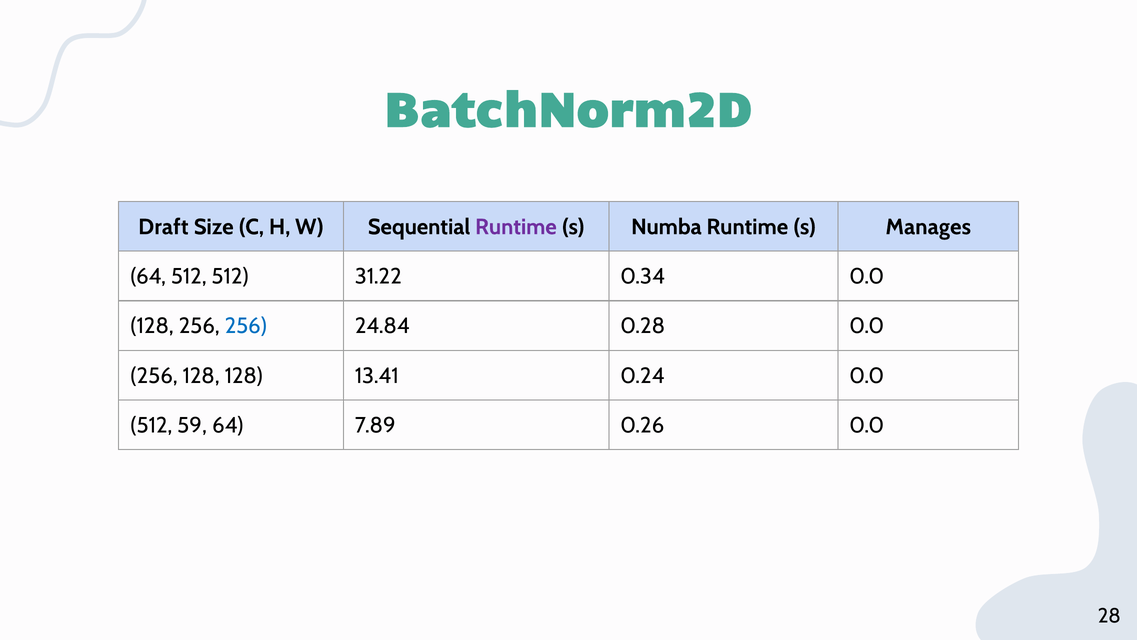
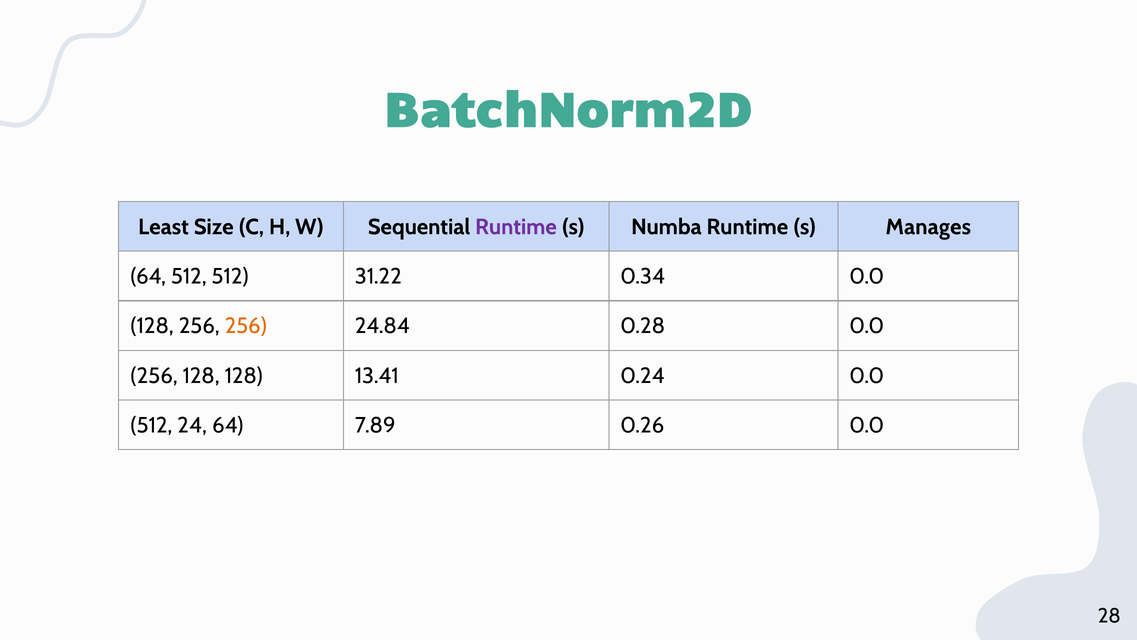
Draft: Draft -> Least
256 at (246, 326) colour: blue -> orange
59: 59 -> 24
